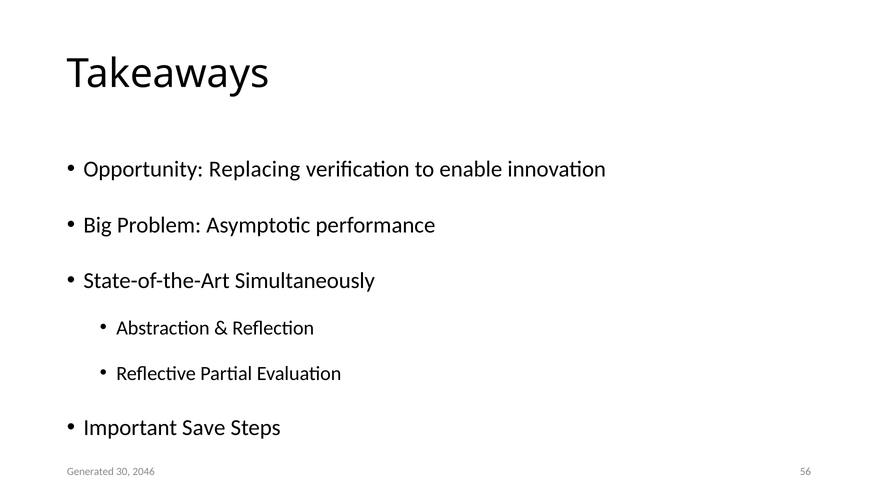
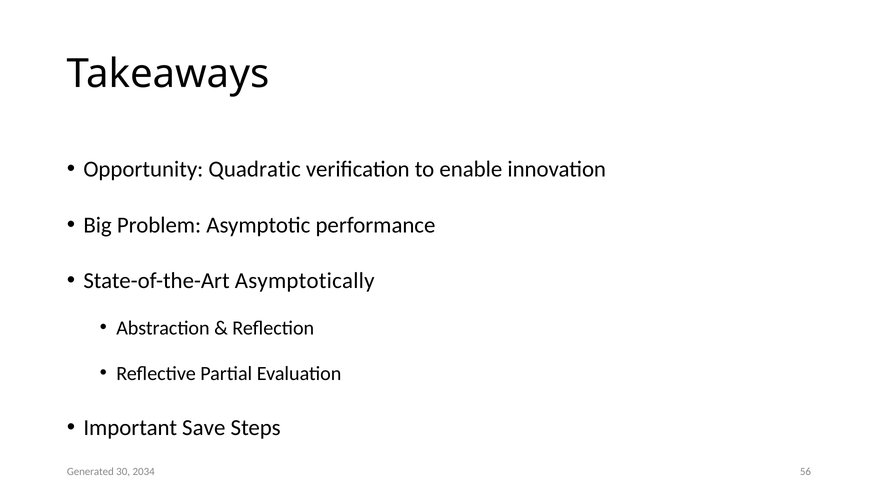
Replacing: Replacing -> Quadratic
Simultaneously: Simultaneously -> Asymptotically
2046: 2046 -> 2034
